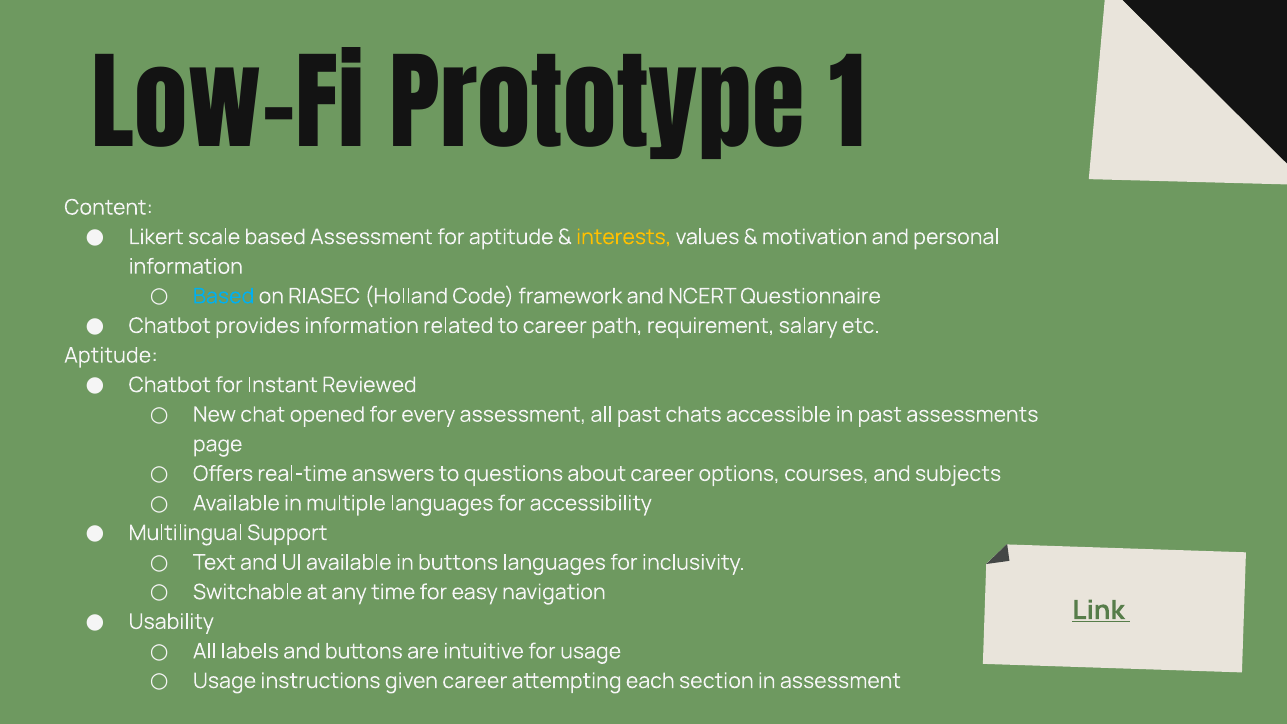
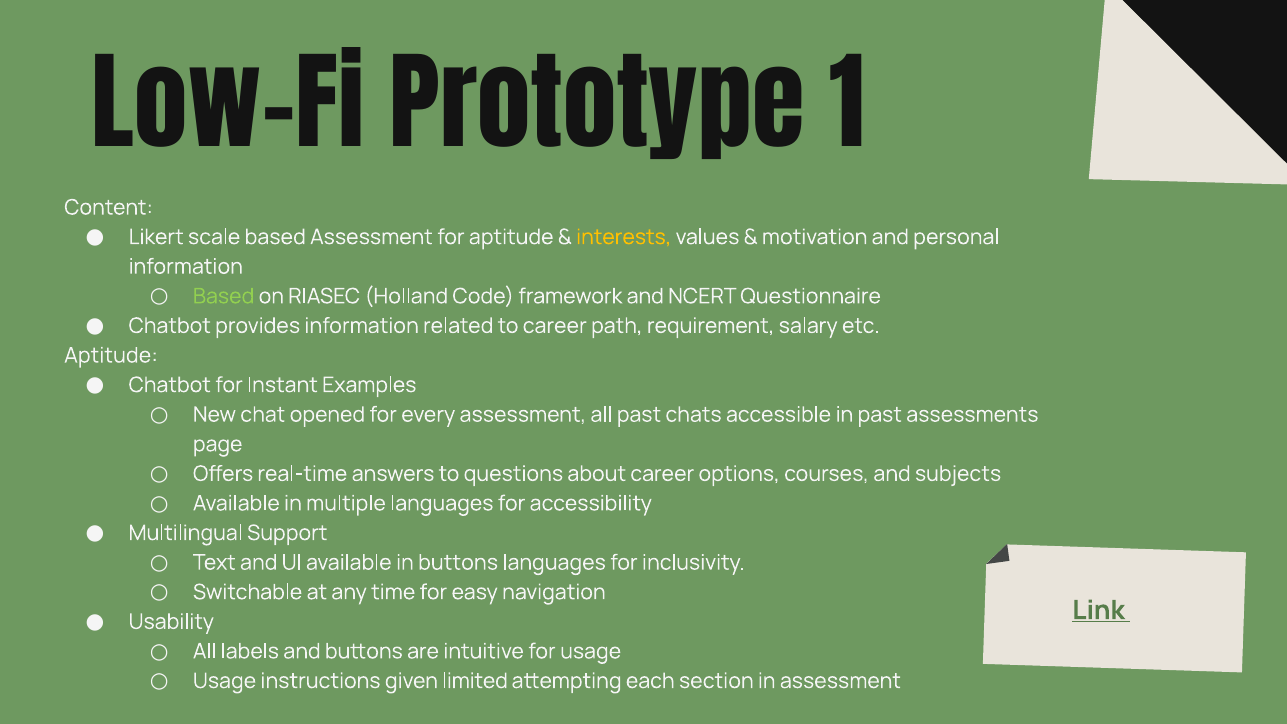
Based at (224, 296) colour: light blue -> light green
Reviewed: Reviewed -> Examples
given career: career -> limited
